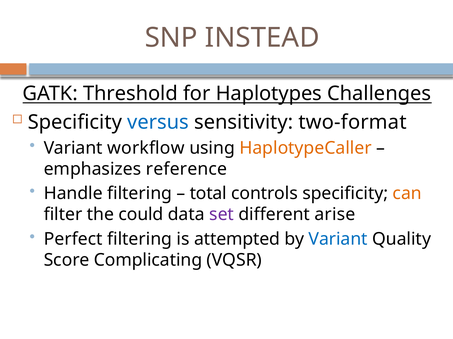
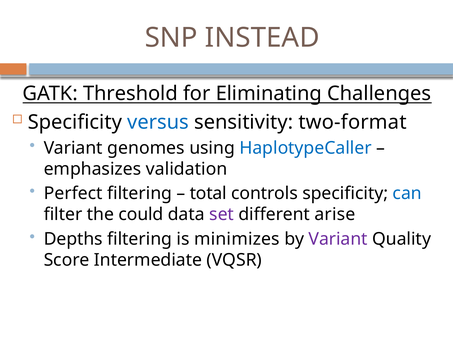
Haplotypes: Haplotypes -> Eliminating
workflow: workflow -> genomes
HaplotypeCaller colour: orange -> blue
reference: reference -> validation
Handle: Handle -> Perfect
can colour: orange -> blue
Perfect: Perfect -> Depths
attempted: attempted -> minimizes
Variant at (338, 240) colour: blue -> purple
Complicating: Complicating -> Intermediate
